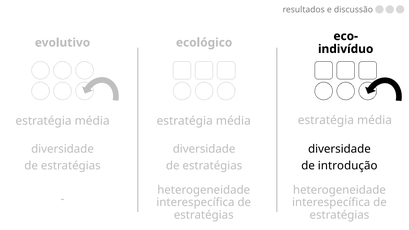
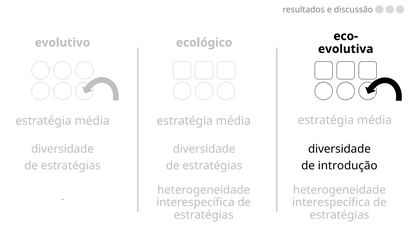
indivíduo: indivíduo -> evolutiva
